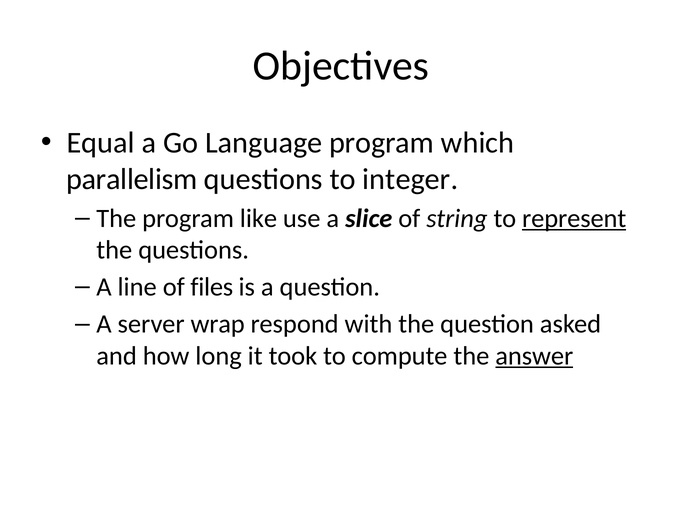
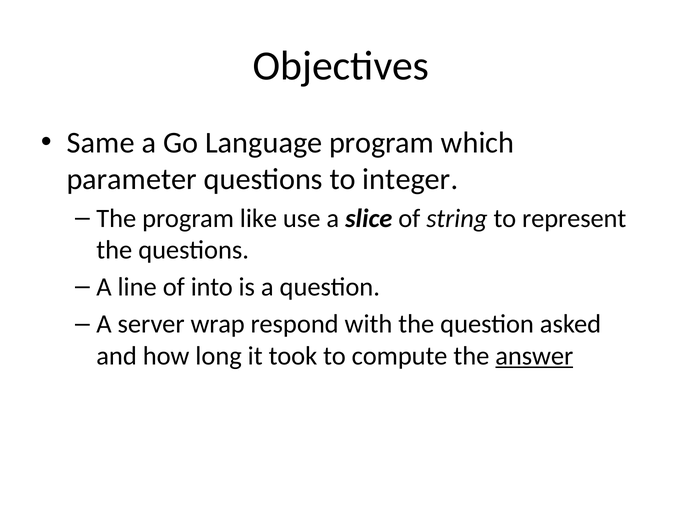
Equal: Equal -> Same
parallelism: parallelism -> parameter
represent underline: present -> none
files: files -> into
